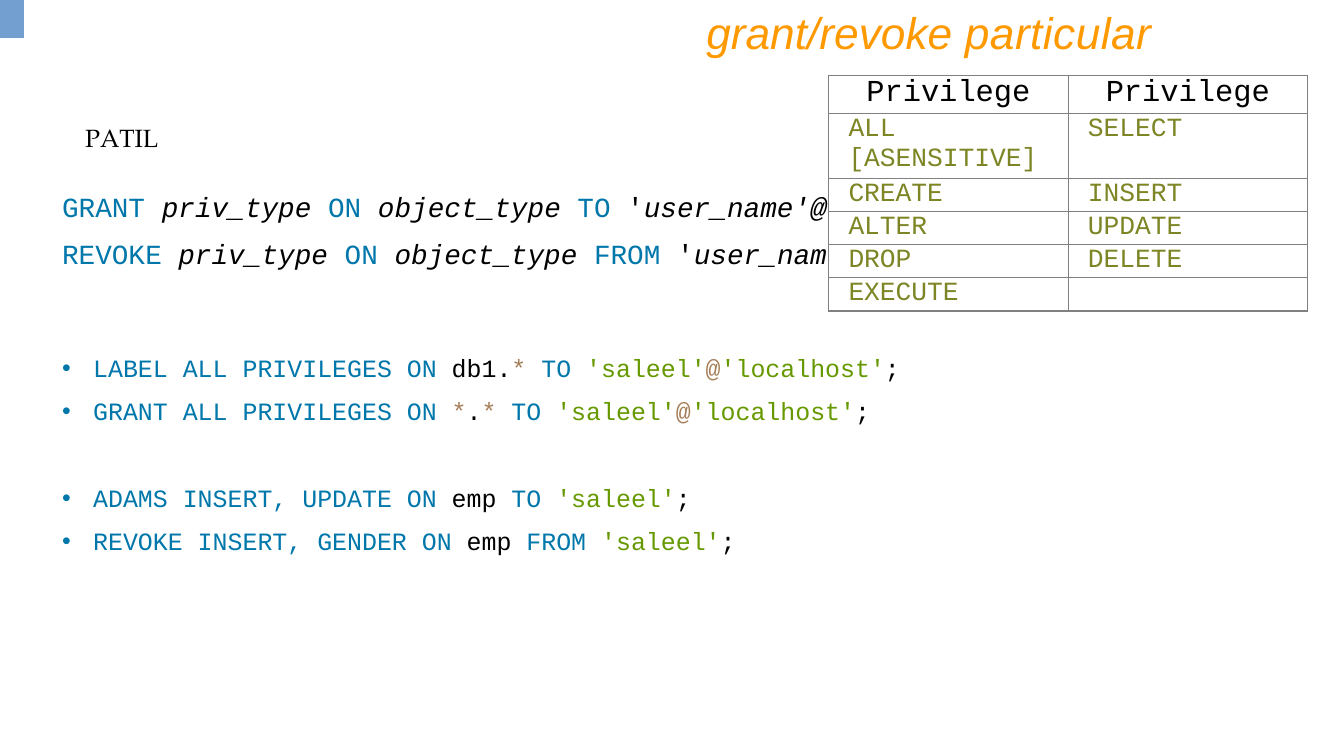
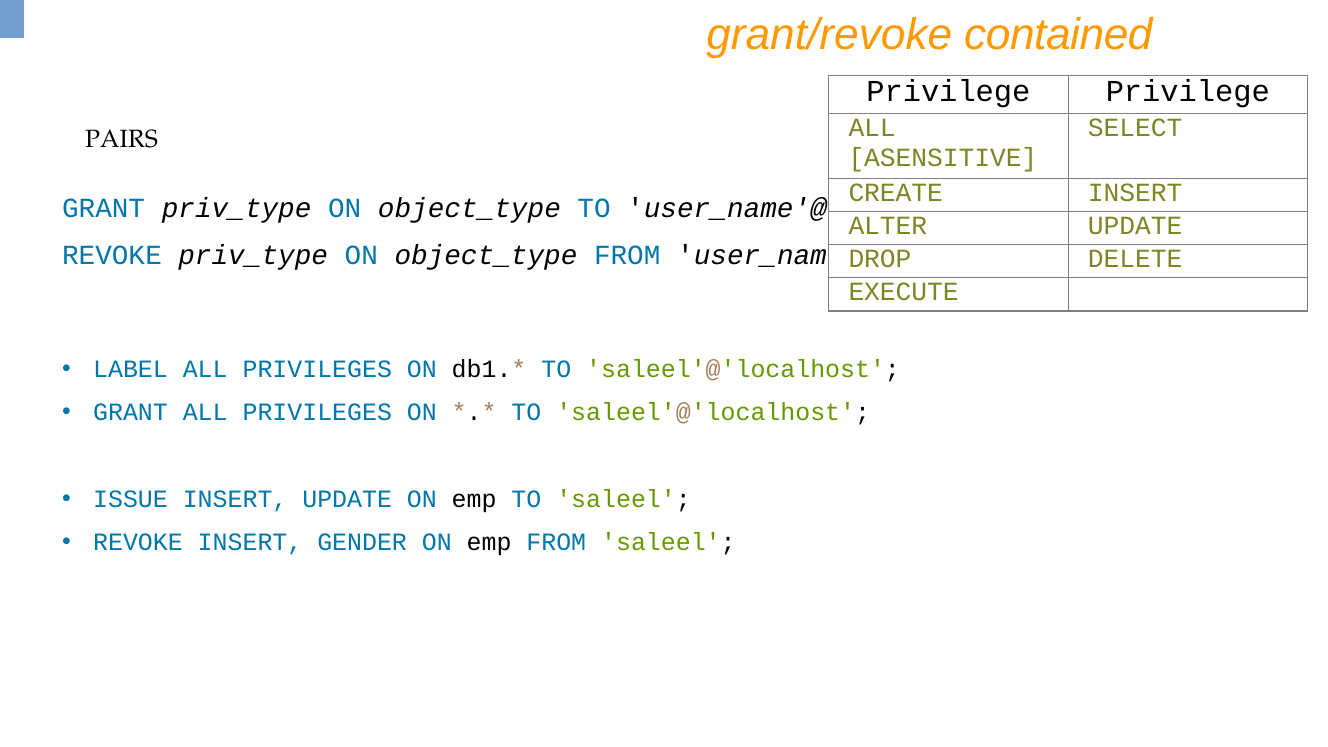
particular: particular -> contained
PATIL: PATIL -> PAIRS
ADAMS: ADAMS -> ISSUE
